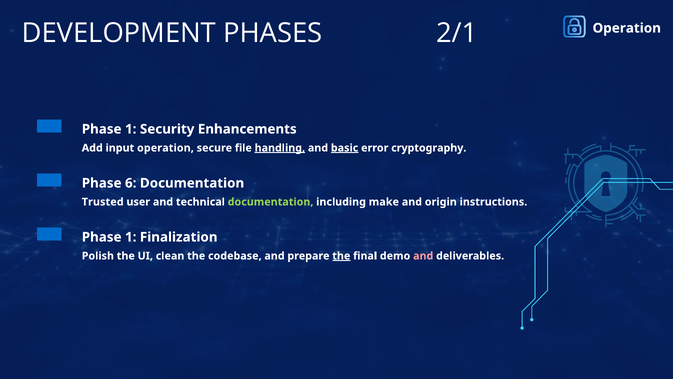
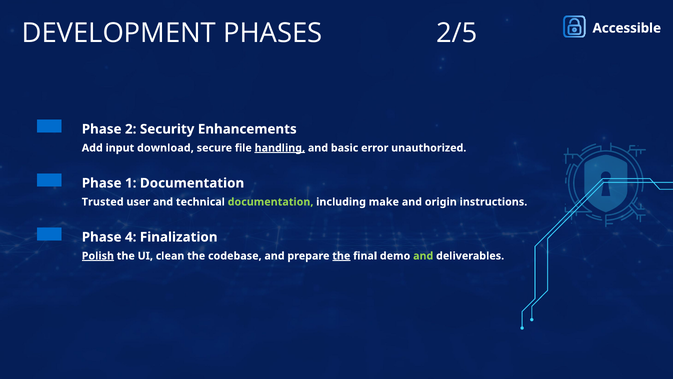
2/1: 2/1 -> 2/5
Operation at (627, 28): Operation -> Accessible
1 at (131, 129): 1 -> 2
input operation: operation -> download
basic underline: present -> none
cryptography: cryptography -> unauthorized
6: 6 -> 1
1 at (131, 237): 1 -> 4
Polish underline: none -> present
and at (423, 256) colour: pink -> light green
